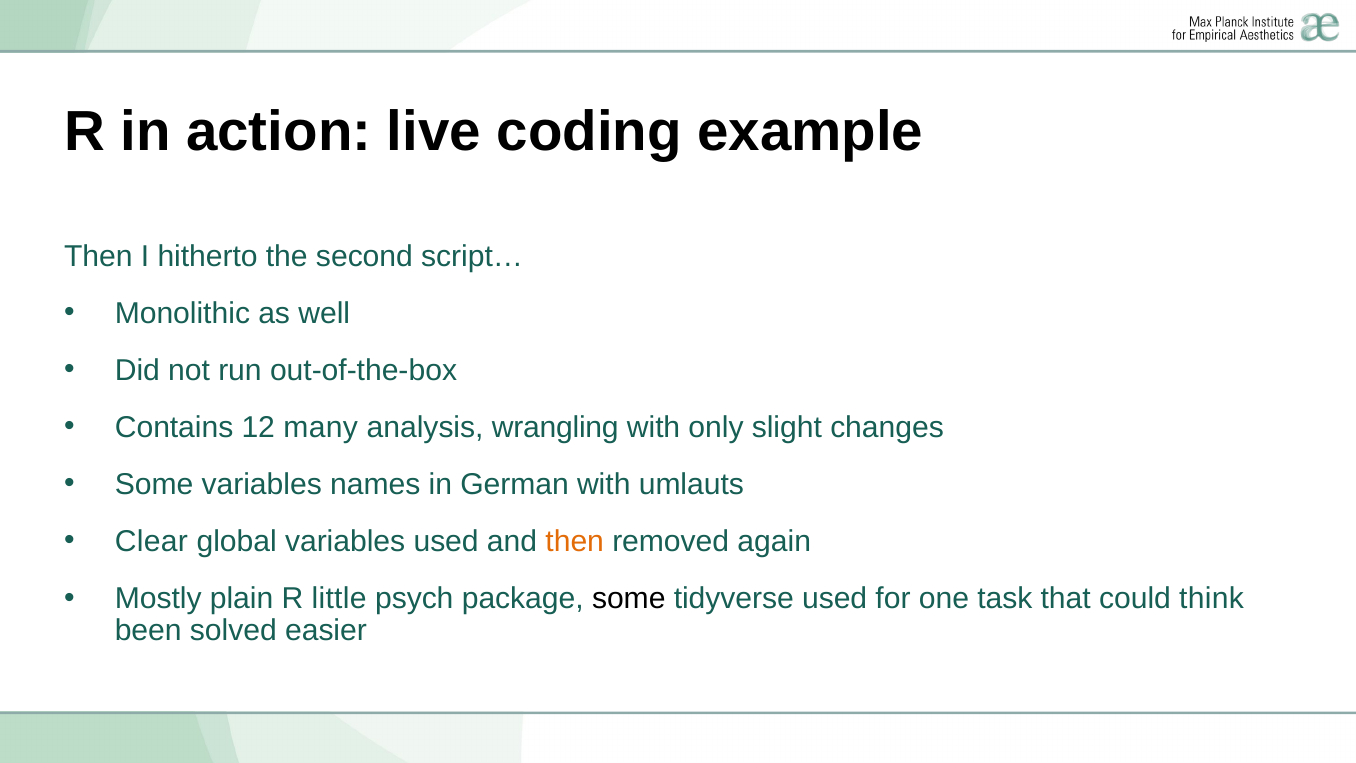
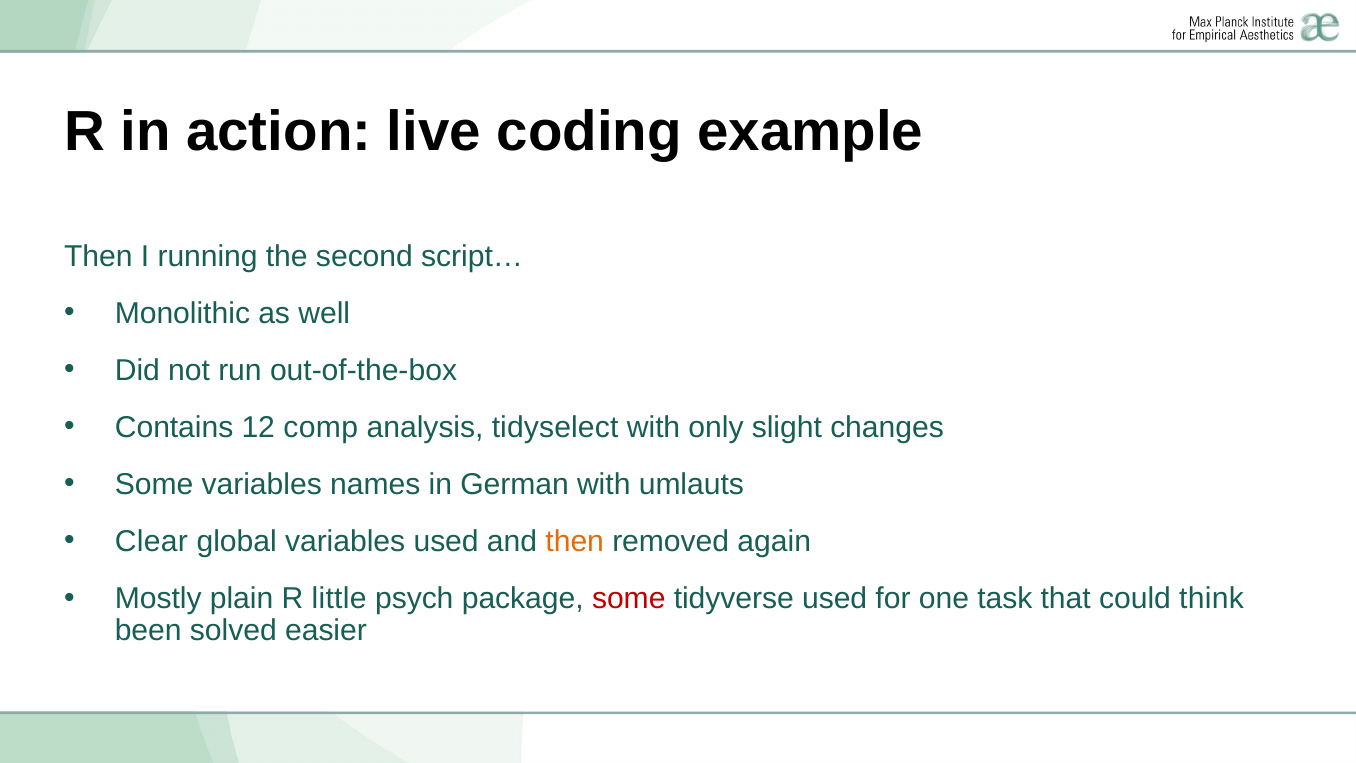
hitherto: hitherto -> running
many: many -> comp
wrangling: wrangling -> tidyselect
some at (629, 598) colour: black -> red
